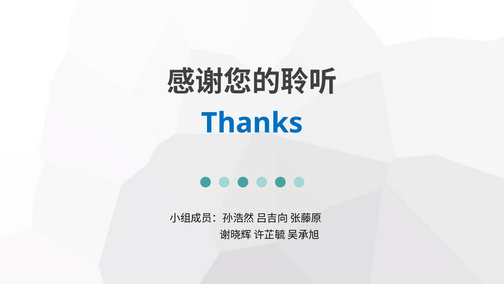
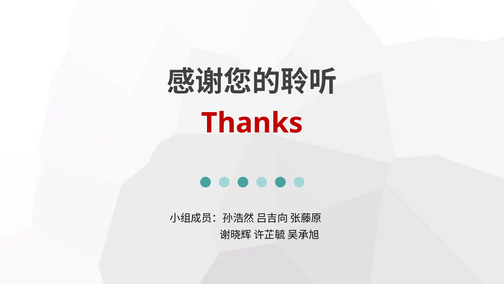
Thanks colour: blue -> red
